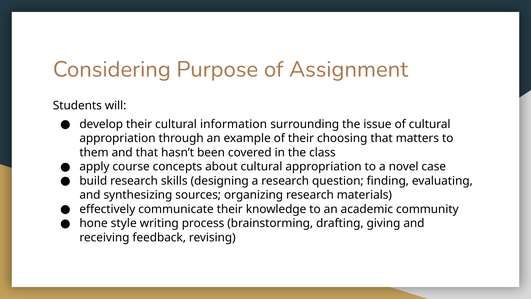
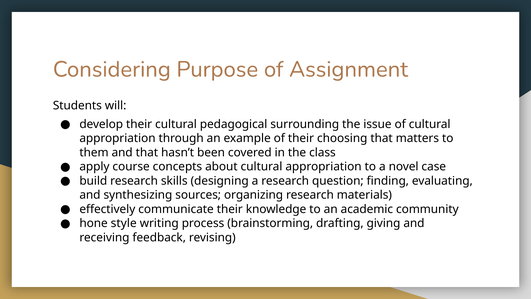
information: information -> pedagogical
